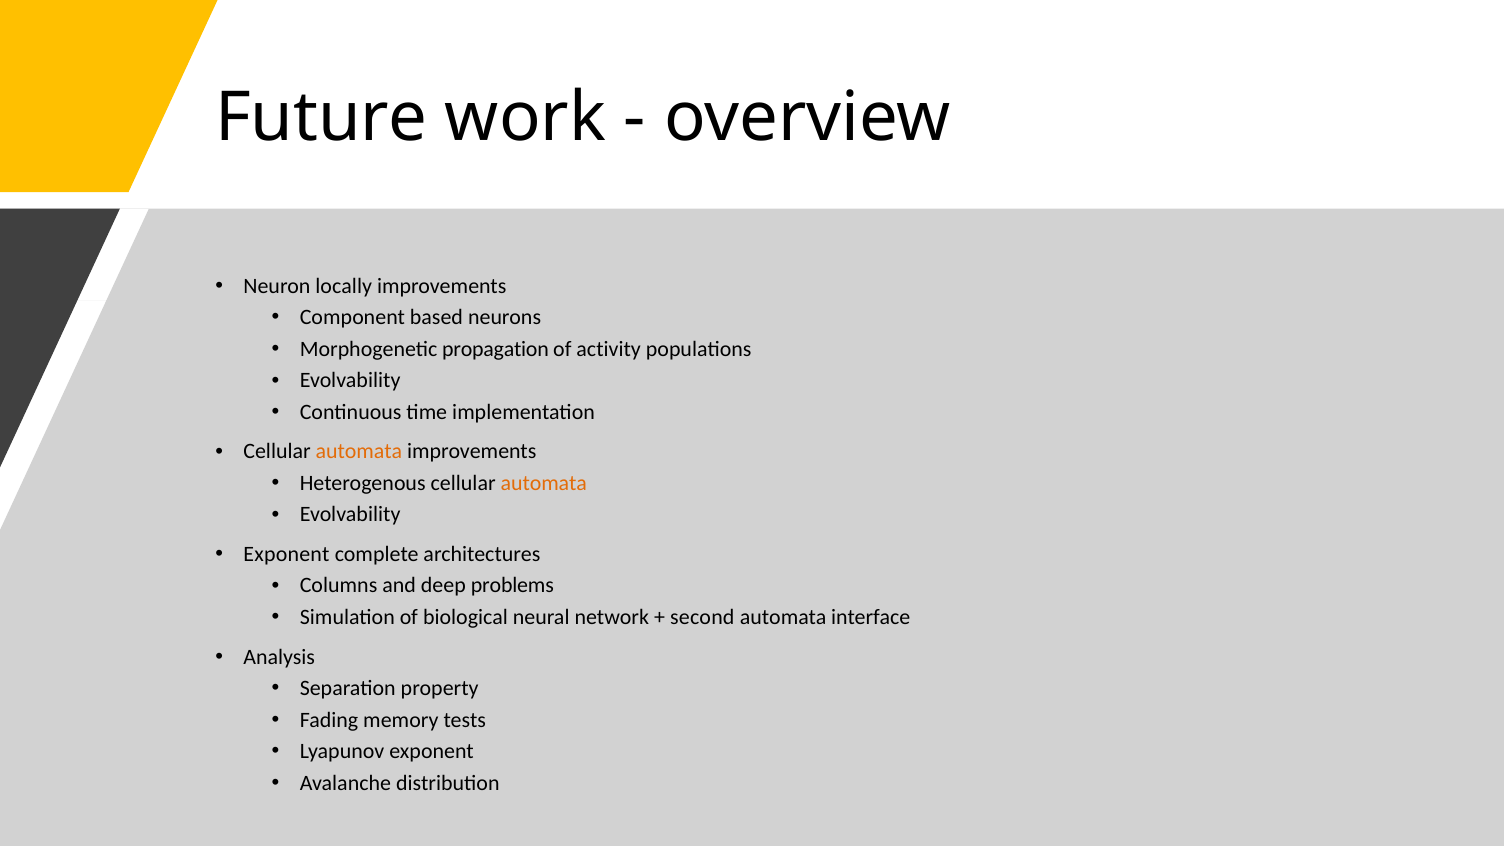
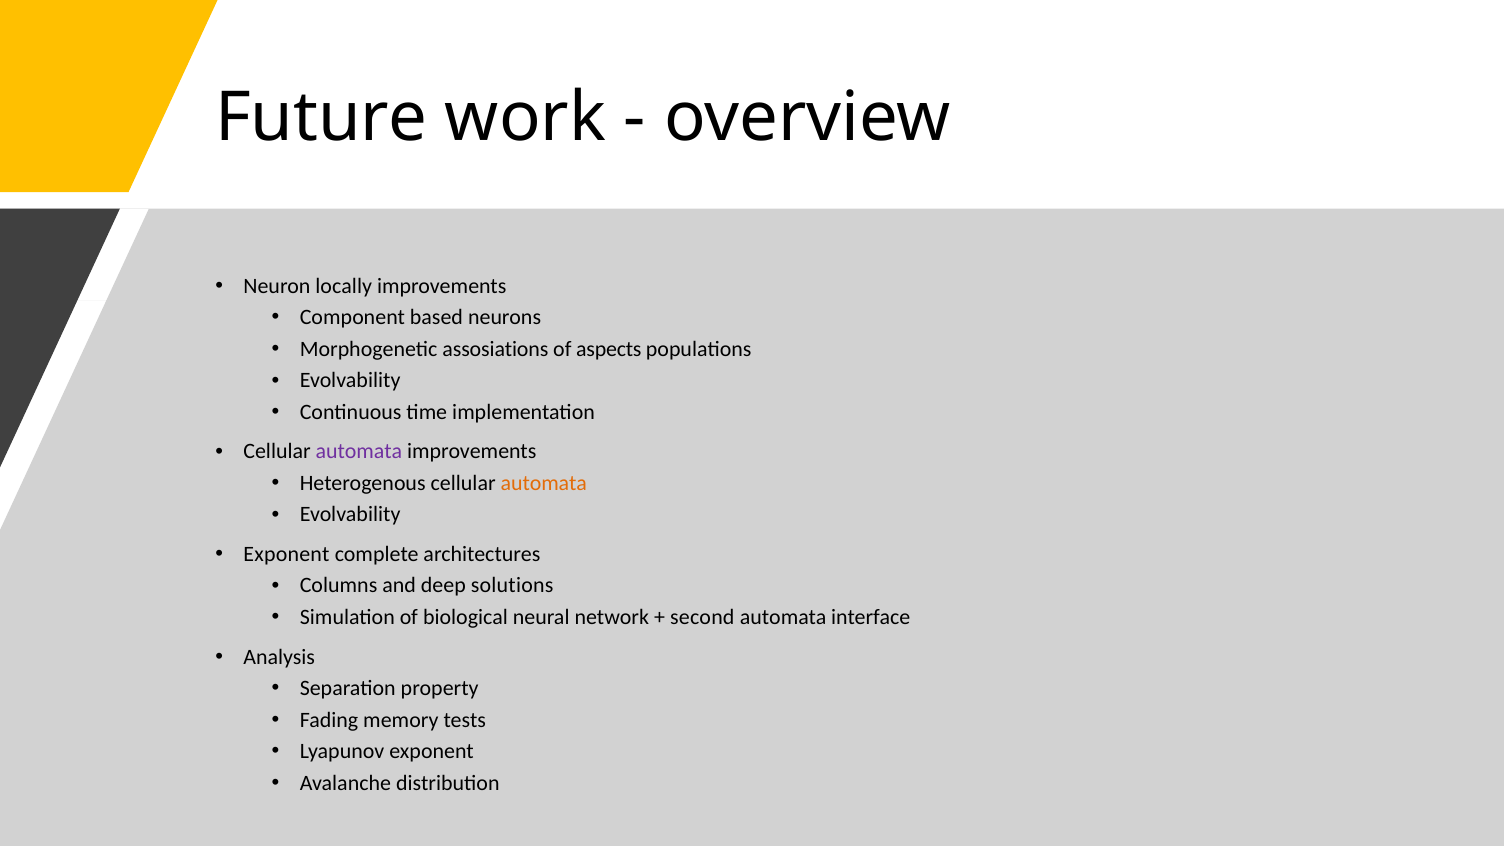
propagation: propagation -> assosiations
activity: activity -> aspects
automata at (359, 452) colour: orange -> purple
problems: problems -> solutions
